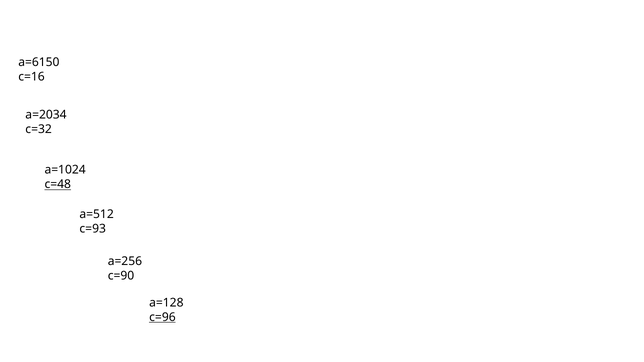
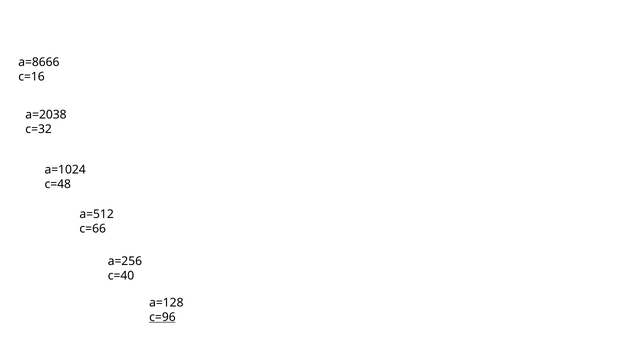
a=6150: a=6150 -> a=8666
a=2034: a=2034 -> a=2038
c=48 underline: present -> none
c=93: c=93 -> c=66
c=90: c=90 -> c=40
